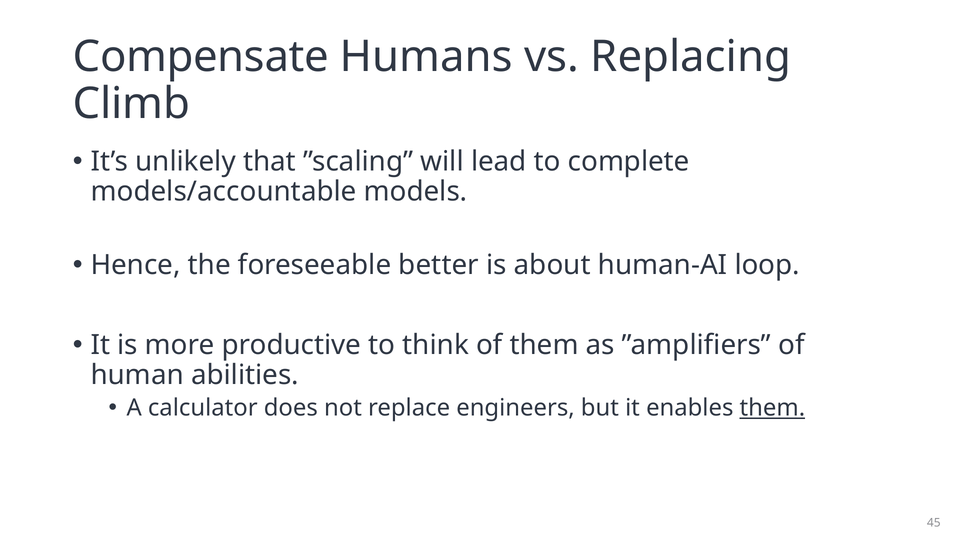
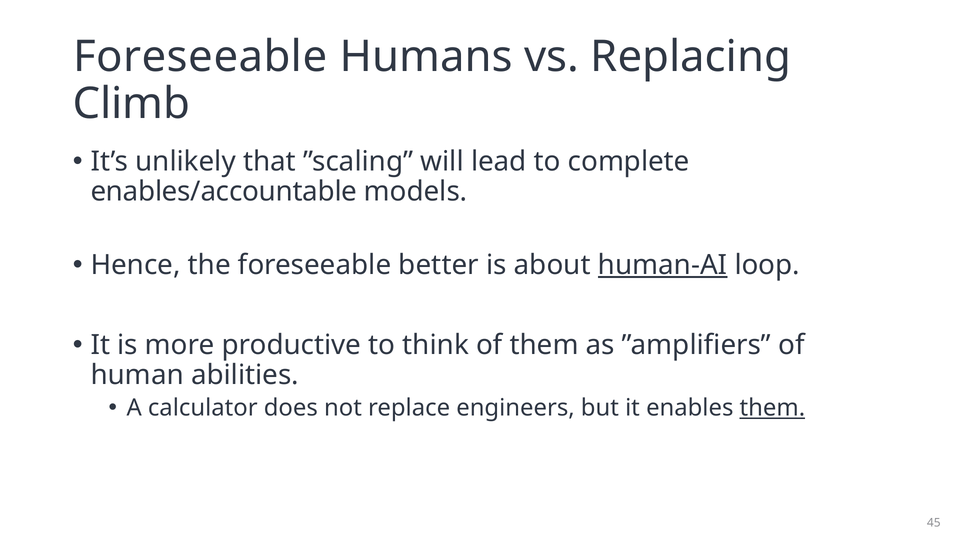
Compensate at (201, 57): Compensate -> Foreseeable
models/accountable: models/accountable -> enables/accountable
human-AI underline: none -> present
